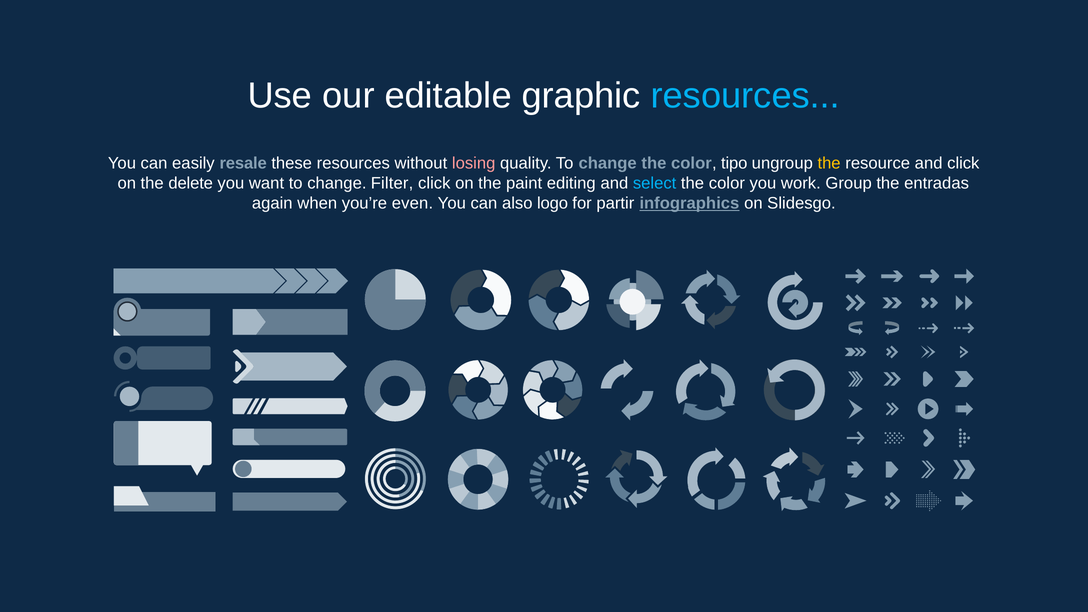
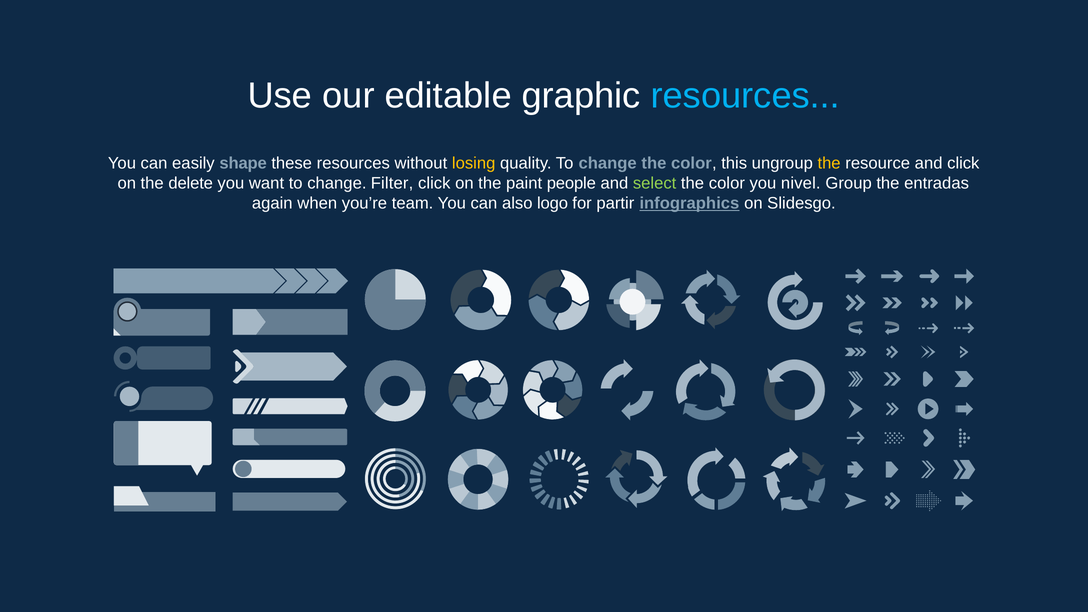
resale: resale -> shape
losing colour: pink -> yellow
tipo: tipo -> this
editing: editing -> people
select colour: light blue -> light green
work: work -> nivel
even: even -> team
